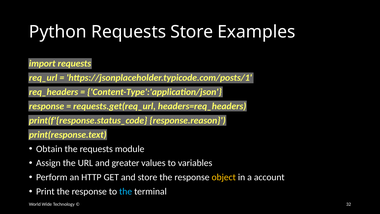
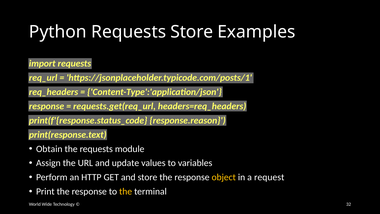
greater: greater -> update
account: account -> request
the at (126, 191) colour: light blue -> yellow
